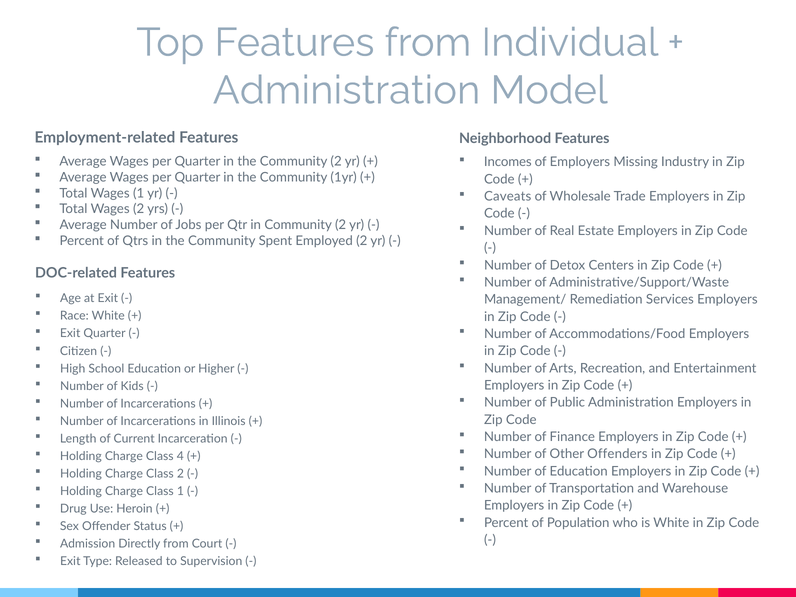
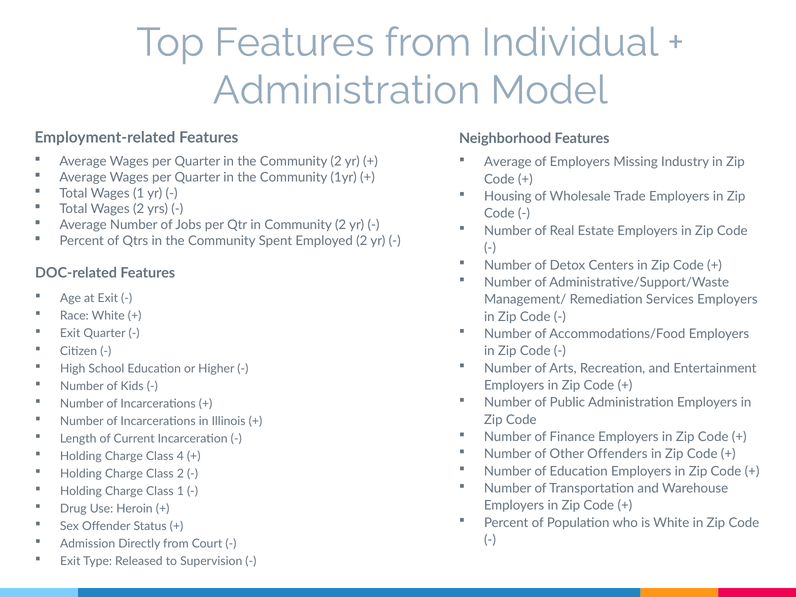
Incomes at (508, 162): Incomes -> Average
Caveats: Caveats -> Housing
